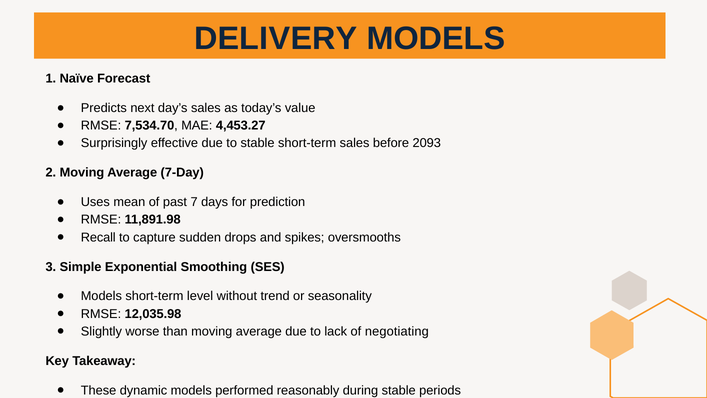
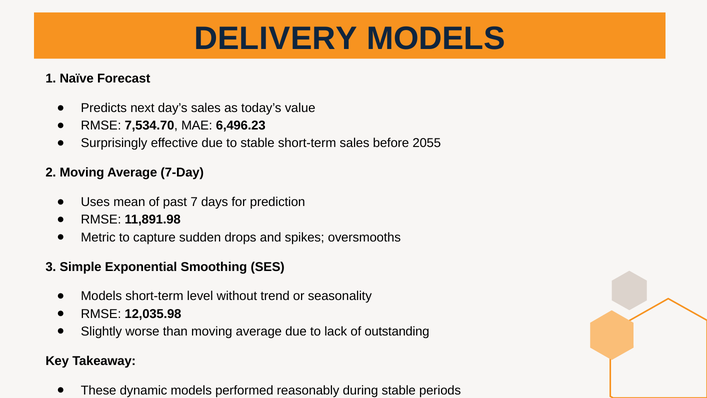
4,453.27: 4,453.27 -> 6,496.23
2093: 2093 -> 2055
Recall: Recall -> Metric
negotiating: negotiating -> outstanding
